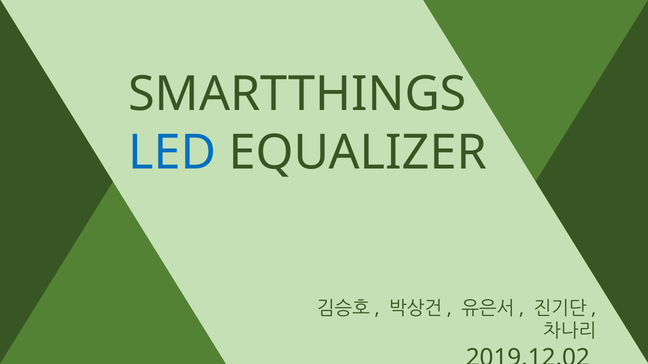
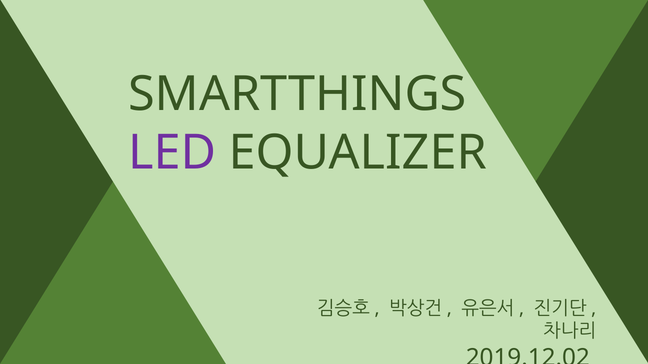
LED colour: blue -> purple
